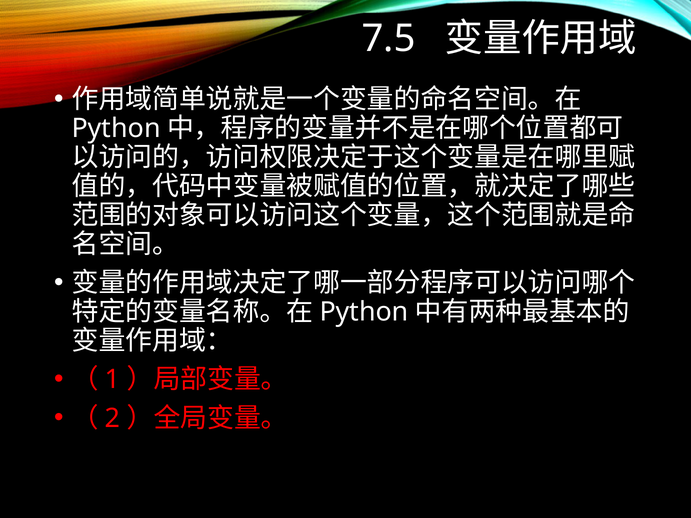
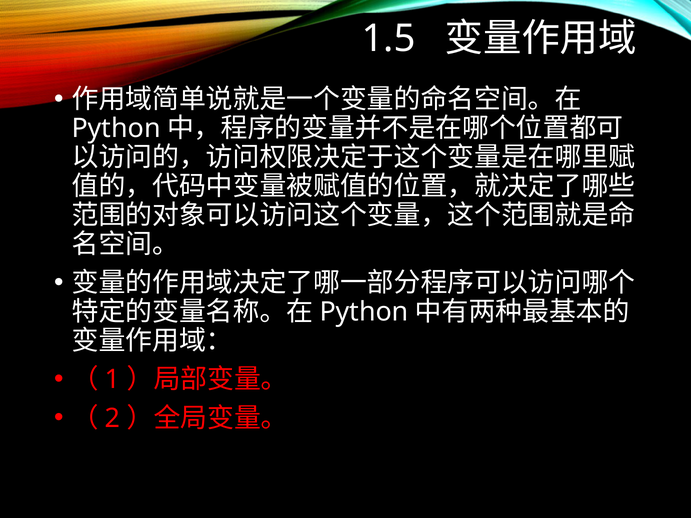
7.5: 7.5 -> 1.5
